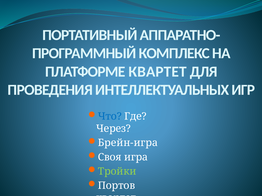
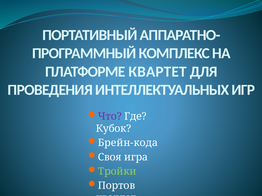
Что colour: blue -> purple
Через: Через -> Кубок
Брейн-игра: Брейн-игра -> Брейн-кода
